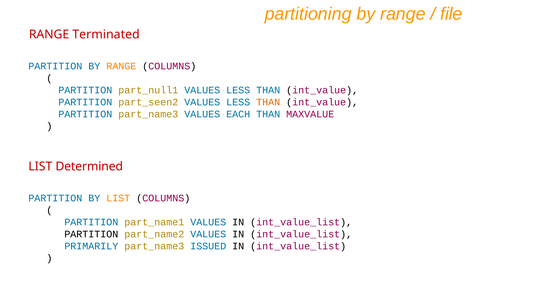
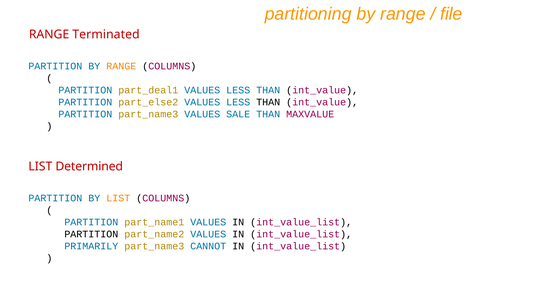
part_null1: part_null1 -> part_deal1
part_seen2: part_seen2 -> part_else2
THAN at (268, 102) colour: orange -> black
EACH: EACH -> SALE
ISSUED: ISSUED -> CANNOT
